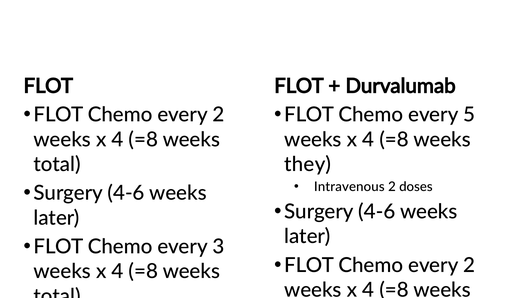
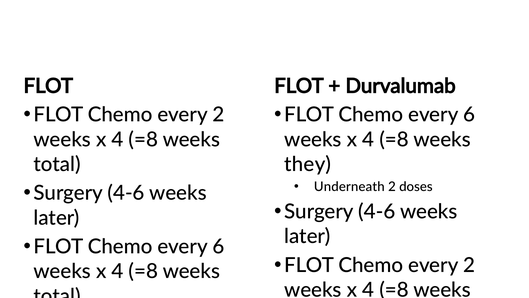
5 at (469, 115): 5 -> 6
Intravenous: Intravenous -> Underneath
3 at (218, 246): 3 -> 6
